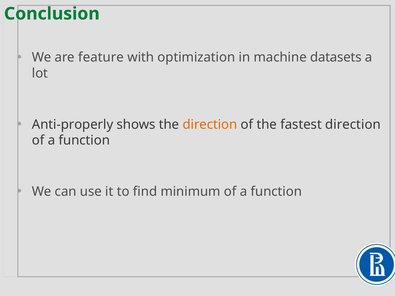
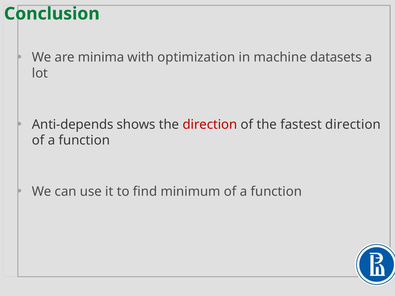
feature: feature -> minima
Anti-properly: Anti-properly -> Anti-depends
direction at (210, 125) colour: orange -> red
